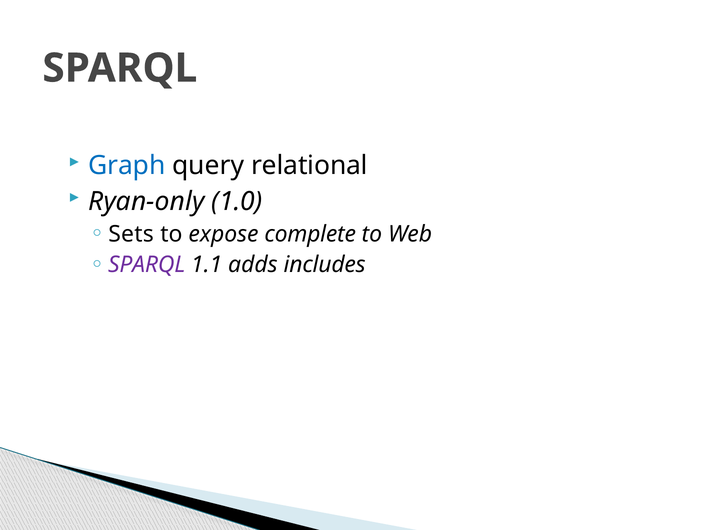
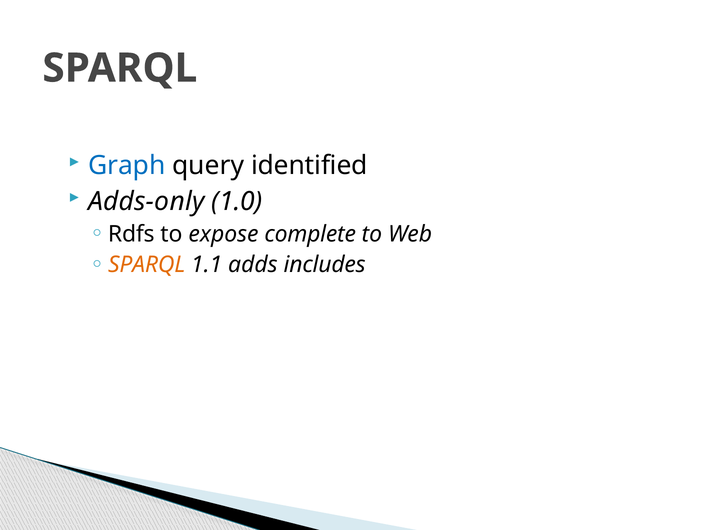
relational: relational -> identified
Ryan-only: Ryan-only -> Adds-only
Sets: Sets -> Rdfs
SPARQL at (147, 265) colour: purple -> orange
